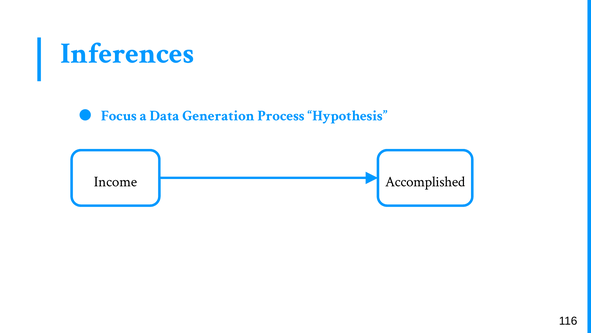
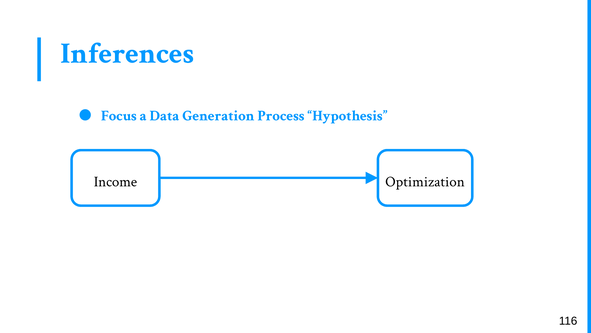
Accomplished: Accomplished -> Optimization
